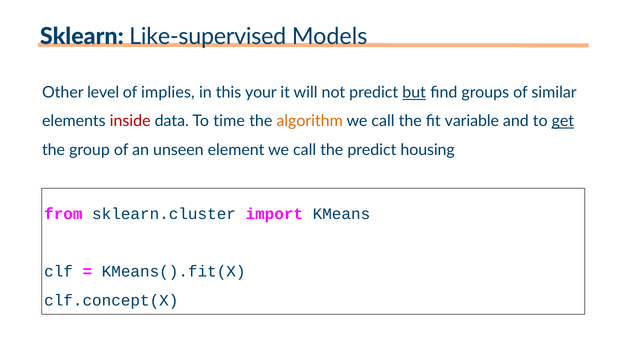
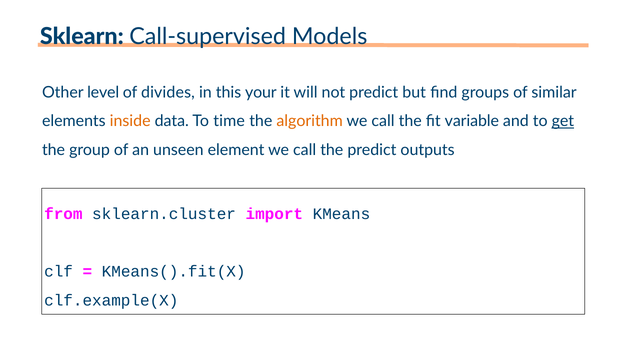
Like-supervised: Like-supervised -> Call-supervised
implies: implies -> divides
but underline: present -> none
inside colour: red -> orange
housing: housing -> outputs
clf.concept(X: clf.concept(X -> clf.example(X
